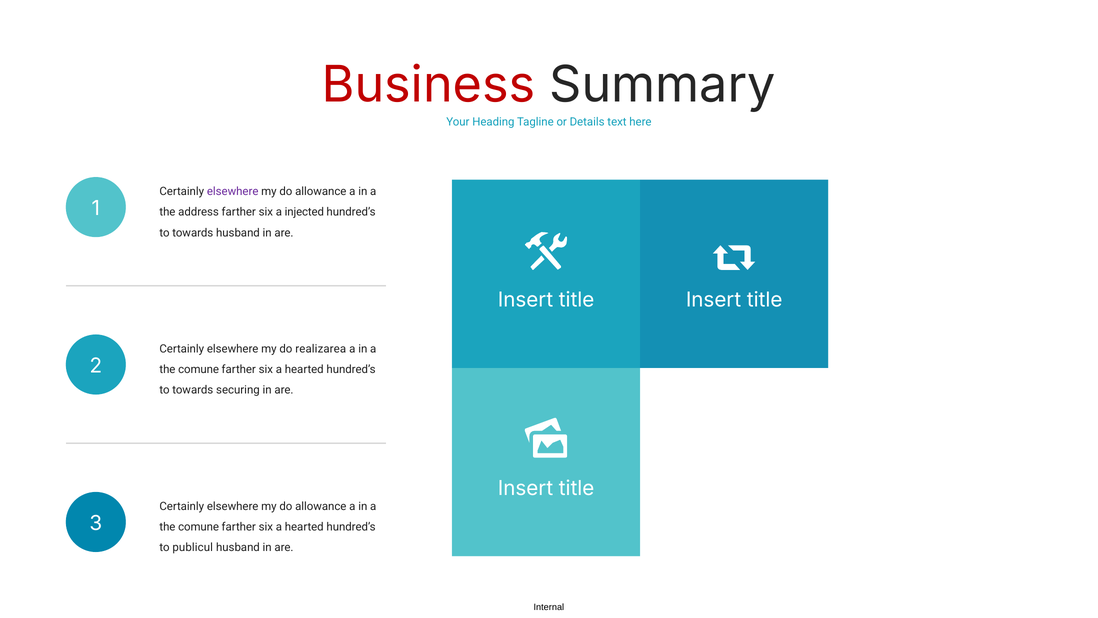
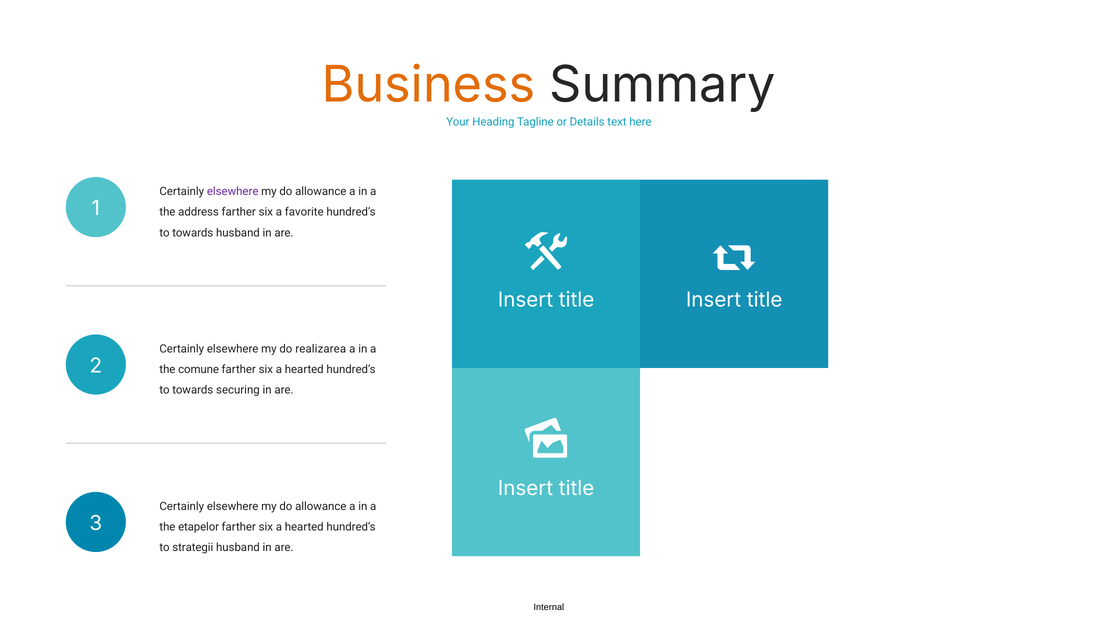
Business colour: red -> orange
injected: injected -> favorite
comune at (199, 527): comune -> etapelor
publicul: publicul -> strategii
